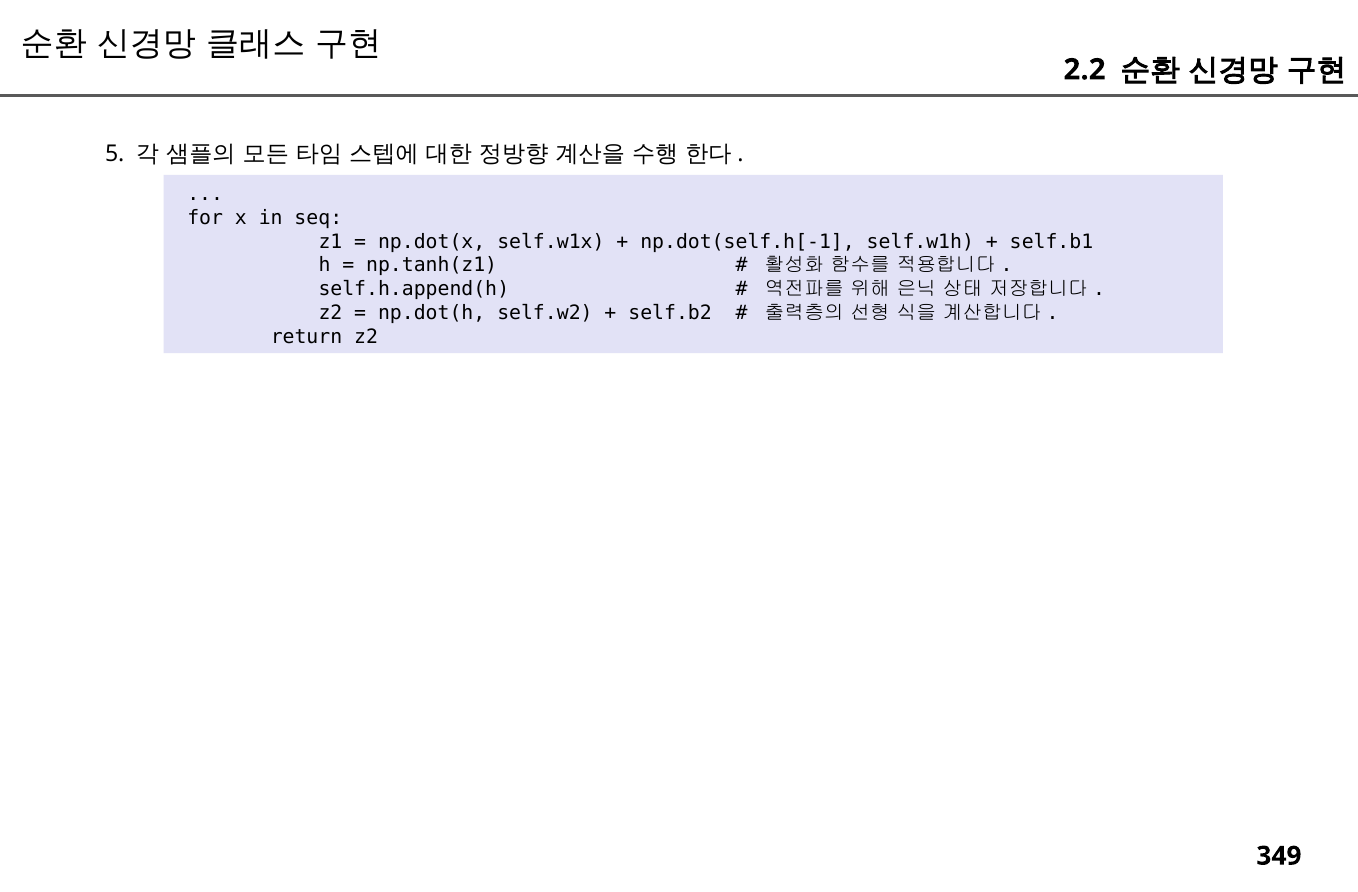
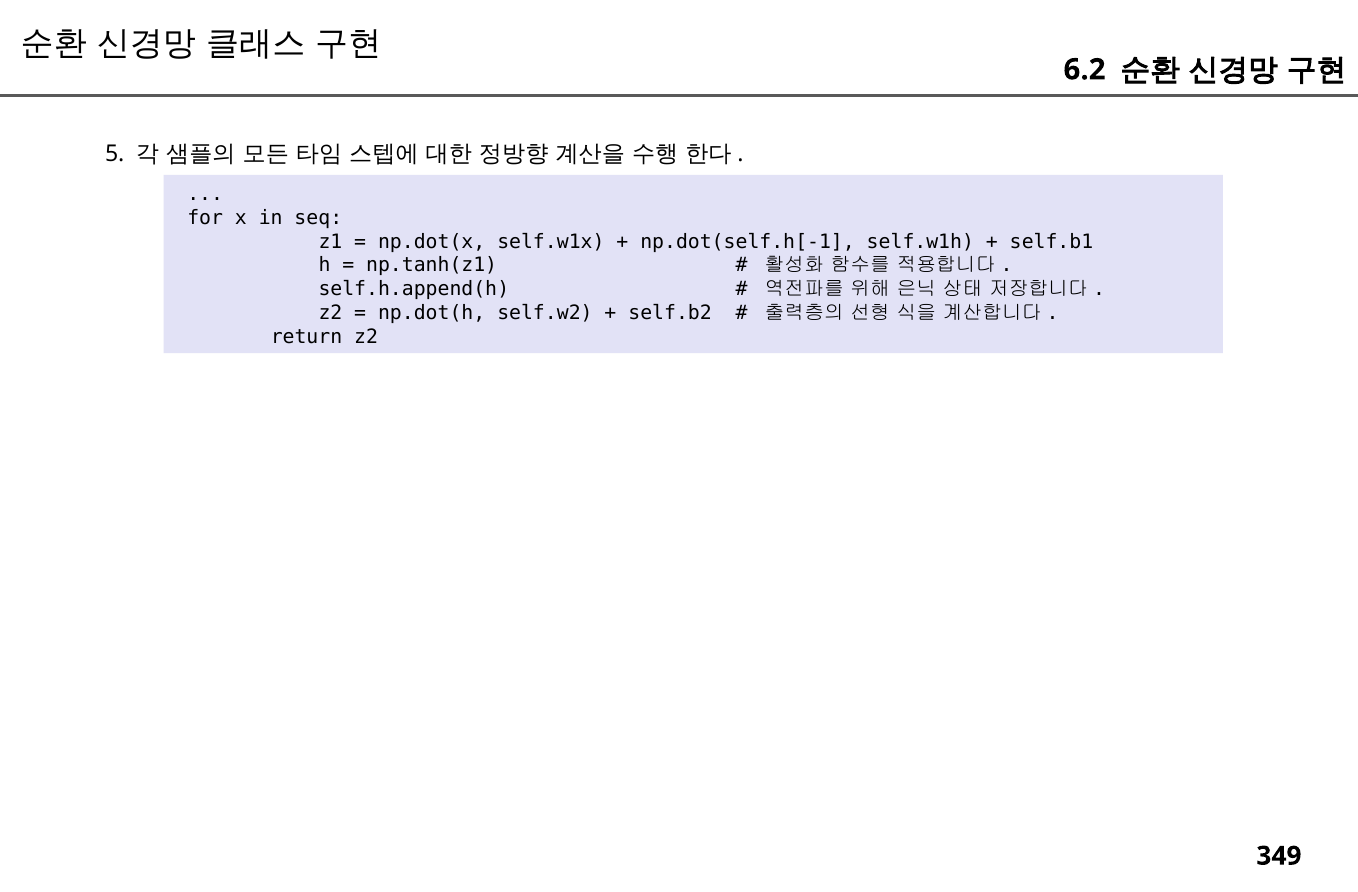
2.2: 2.2 -> 6.2
